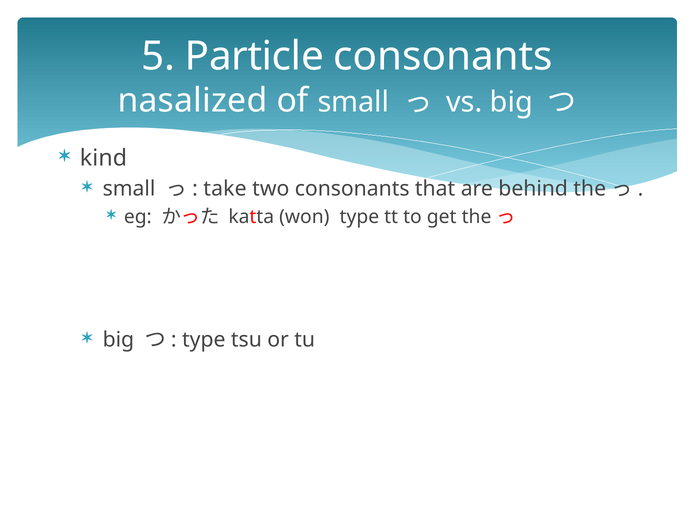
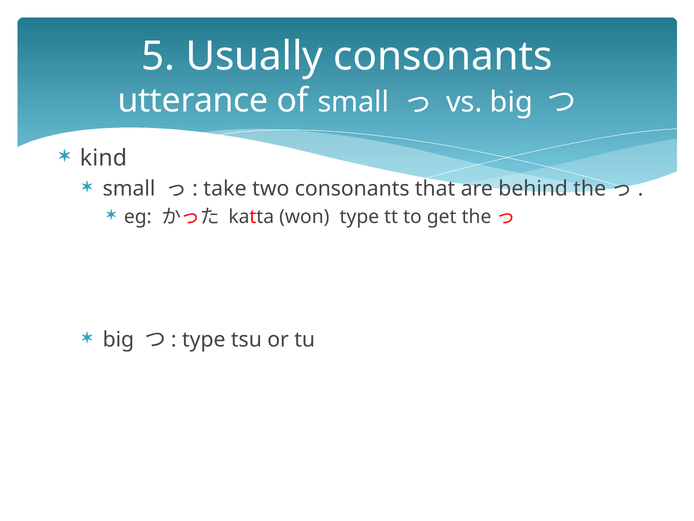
Particle: Particle -> Usually
nasalized: nasalized -> utterance
